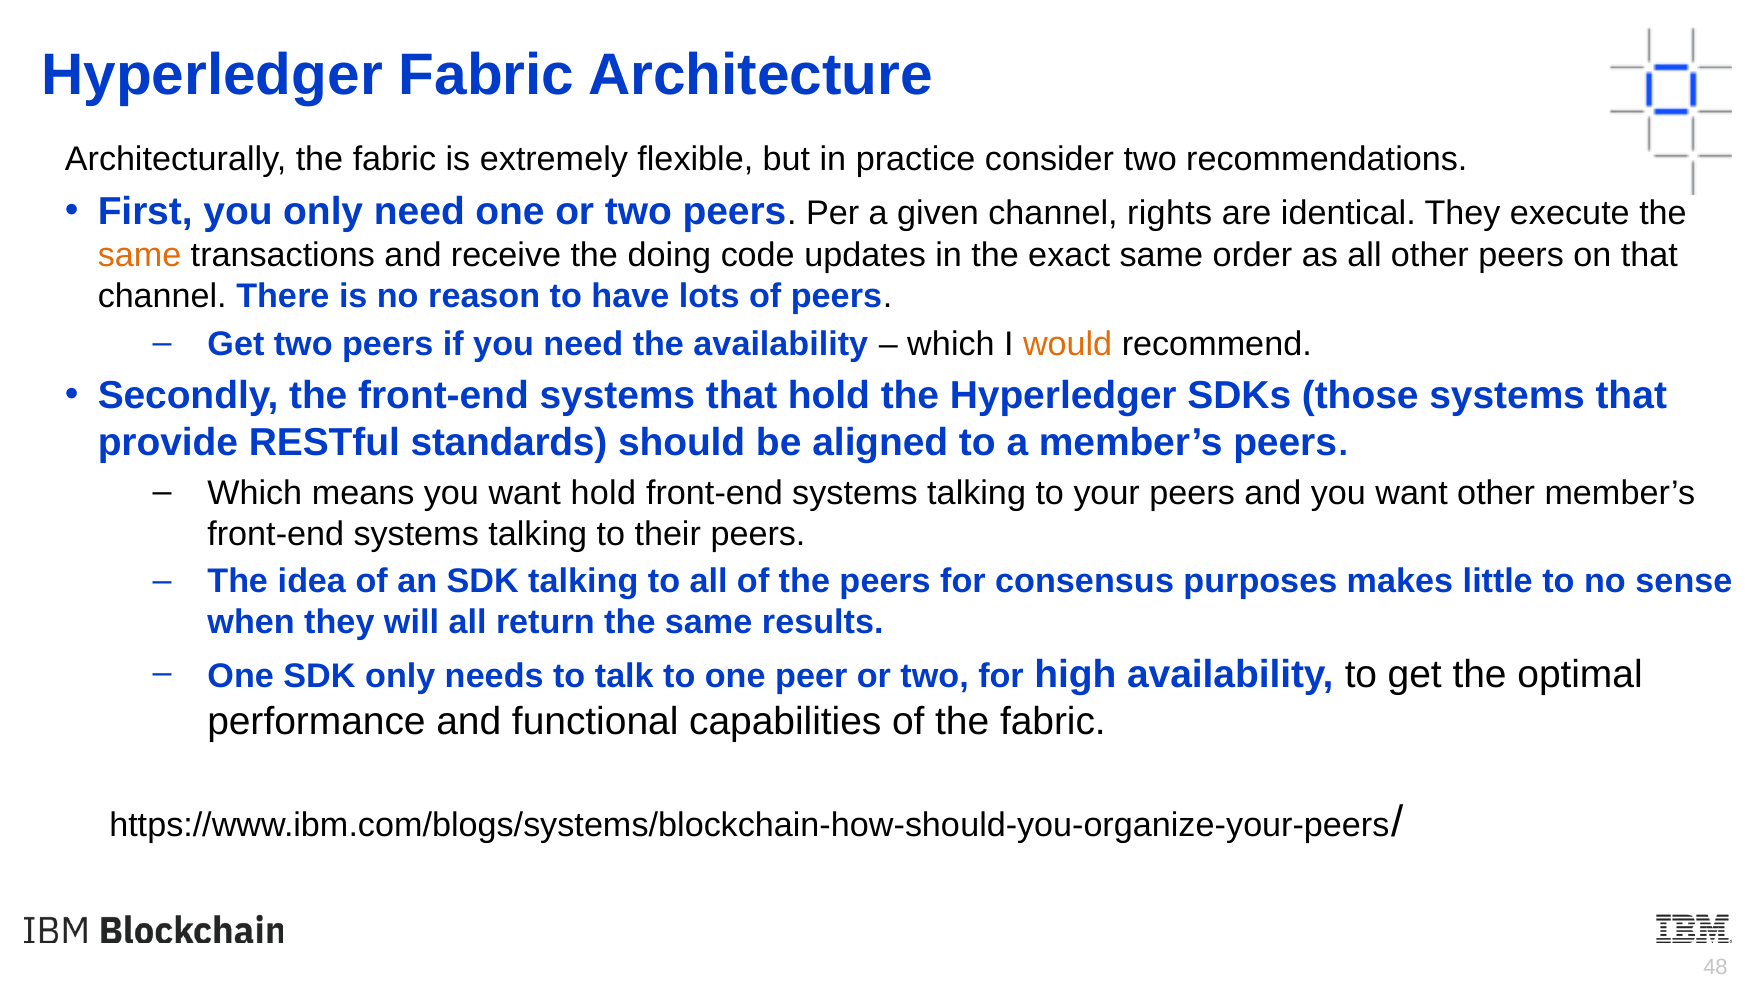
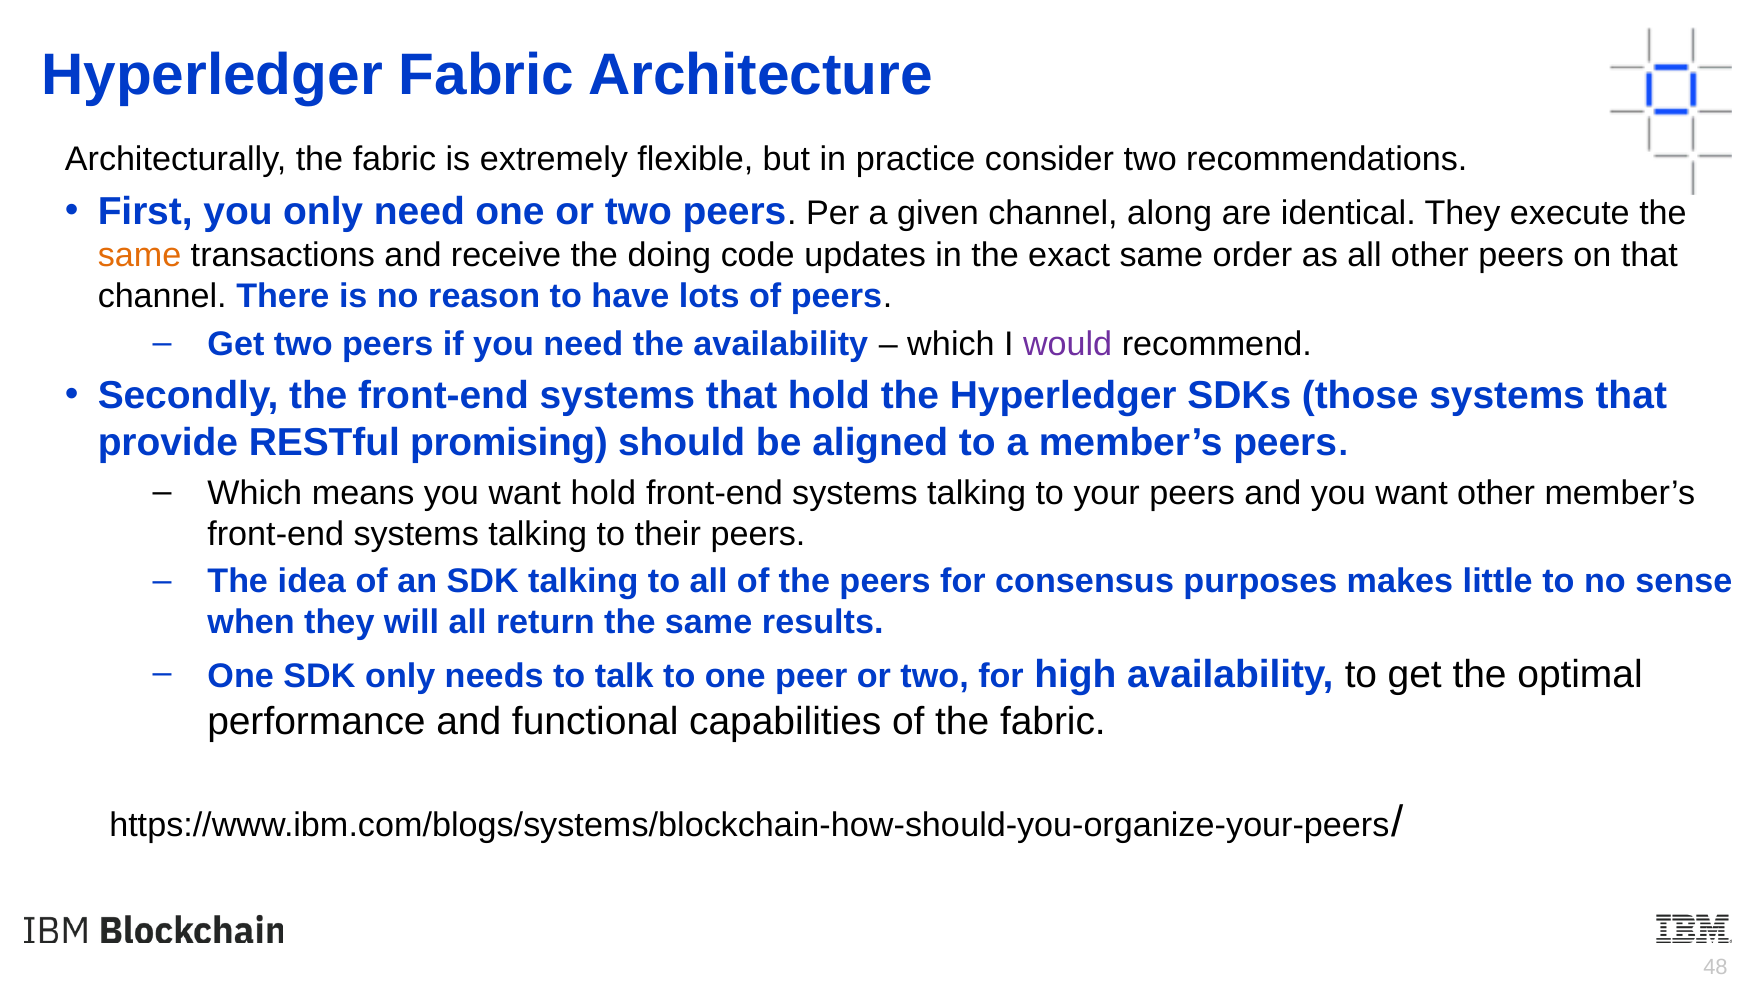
rights: rights -> along
would colour: orange -> purple
standards: standards -> promising
